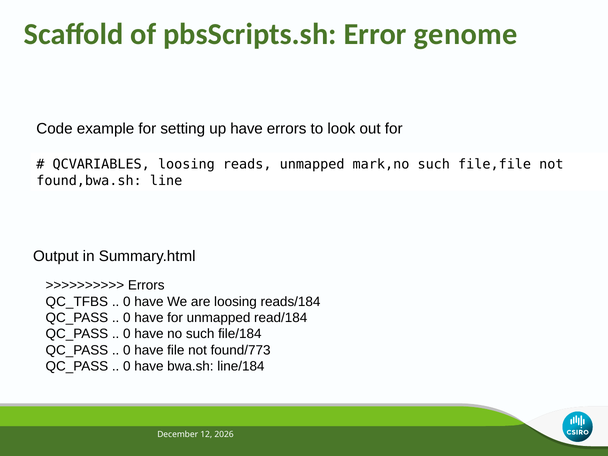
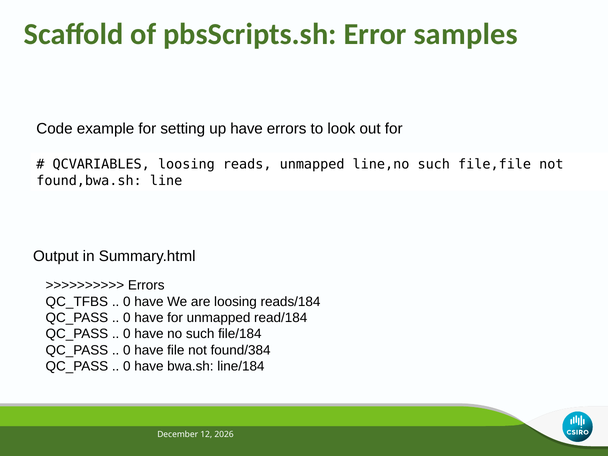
genome: genome -> samples
mark,no: mark,no -> line,no
found/773: found/773 -> found/384
